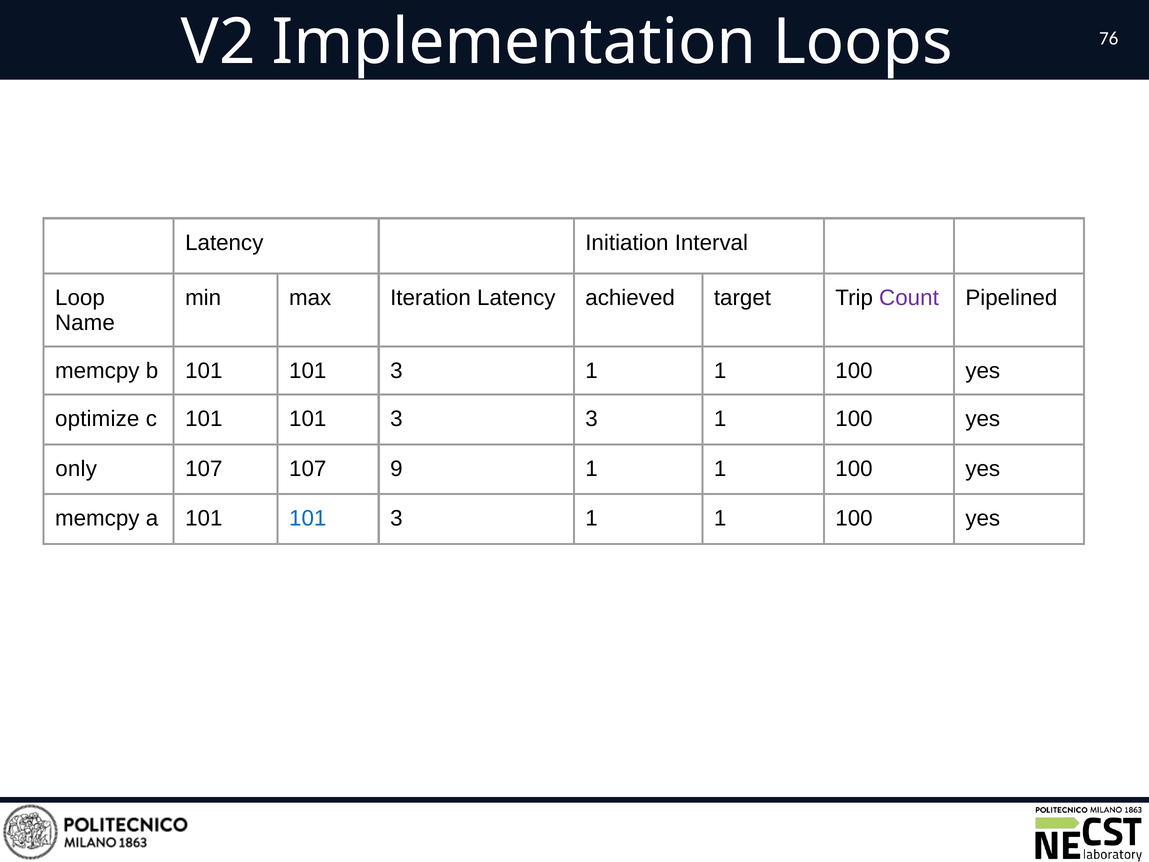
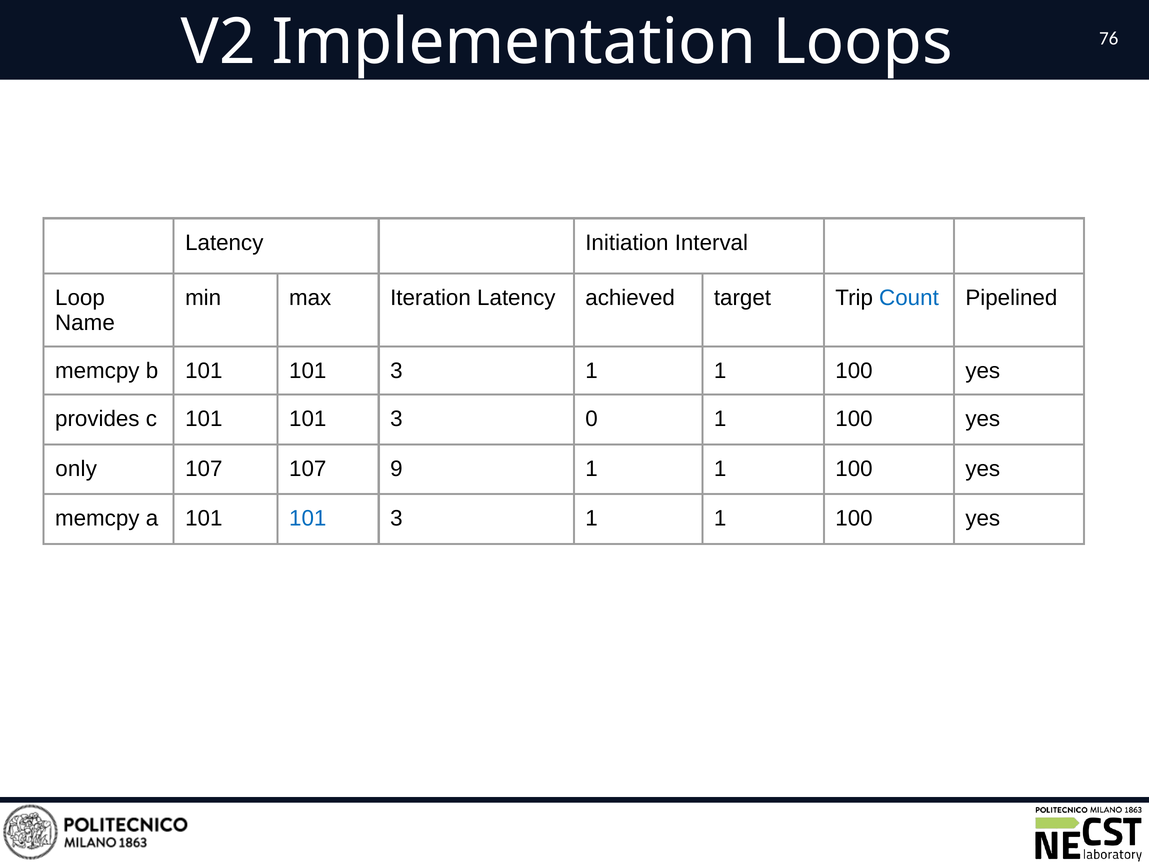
Count colour: purple -> blue
optimize: optimize -> provides
3 3: 3 -> 0
